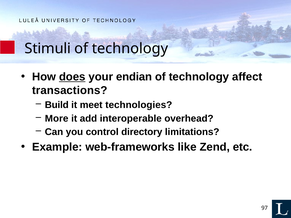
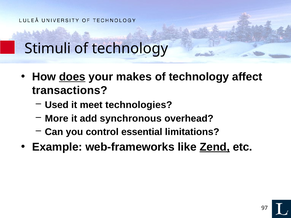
endian: endian -> makes
Build: Build -> Used
interoperable: interoperable -> synchronous
directory: directory -> essential
Zend underline: none -> present
